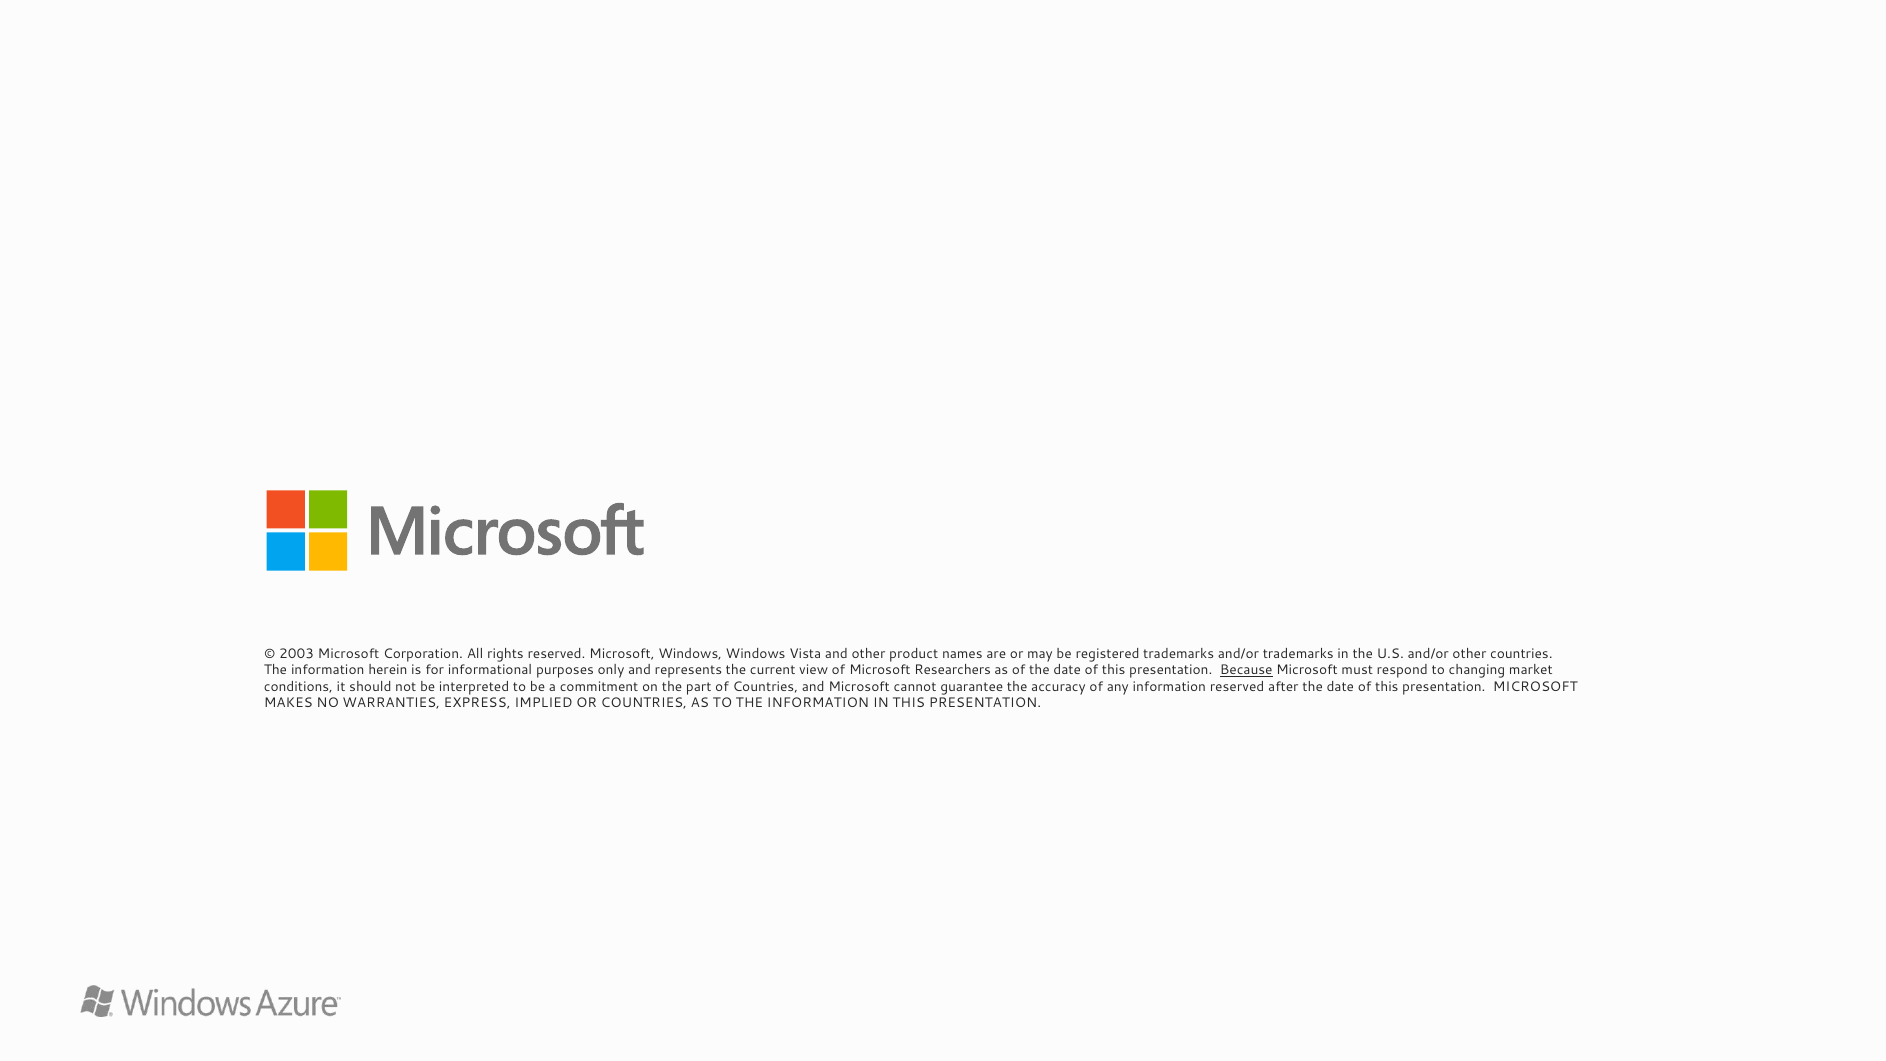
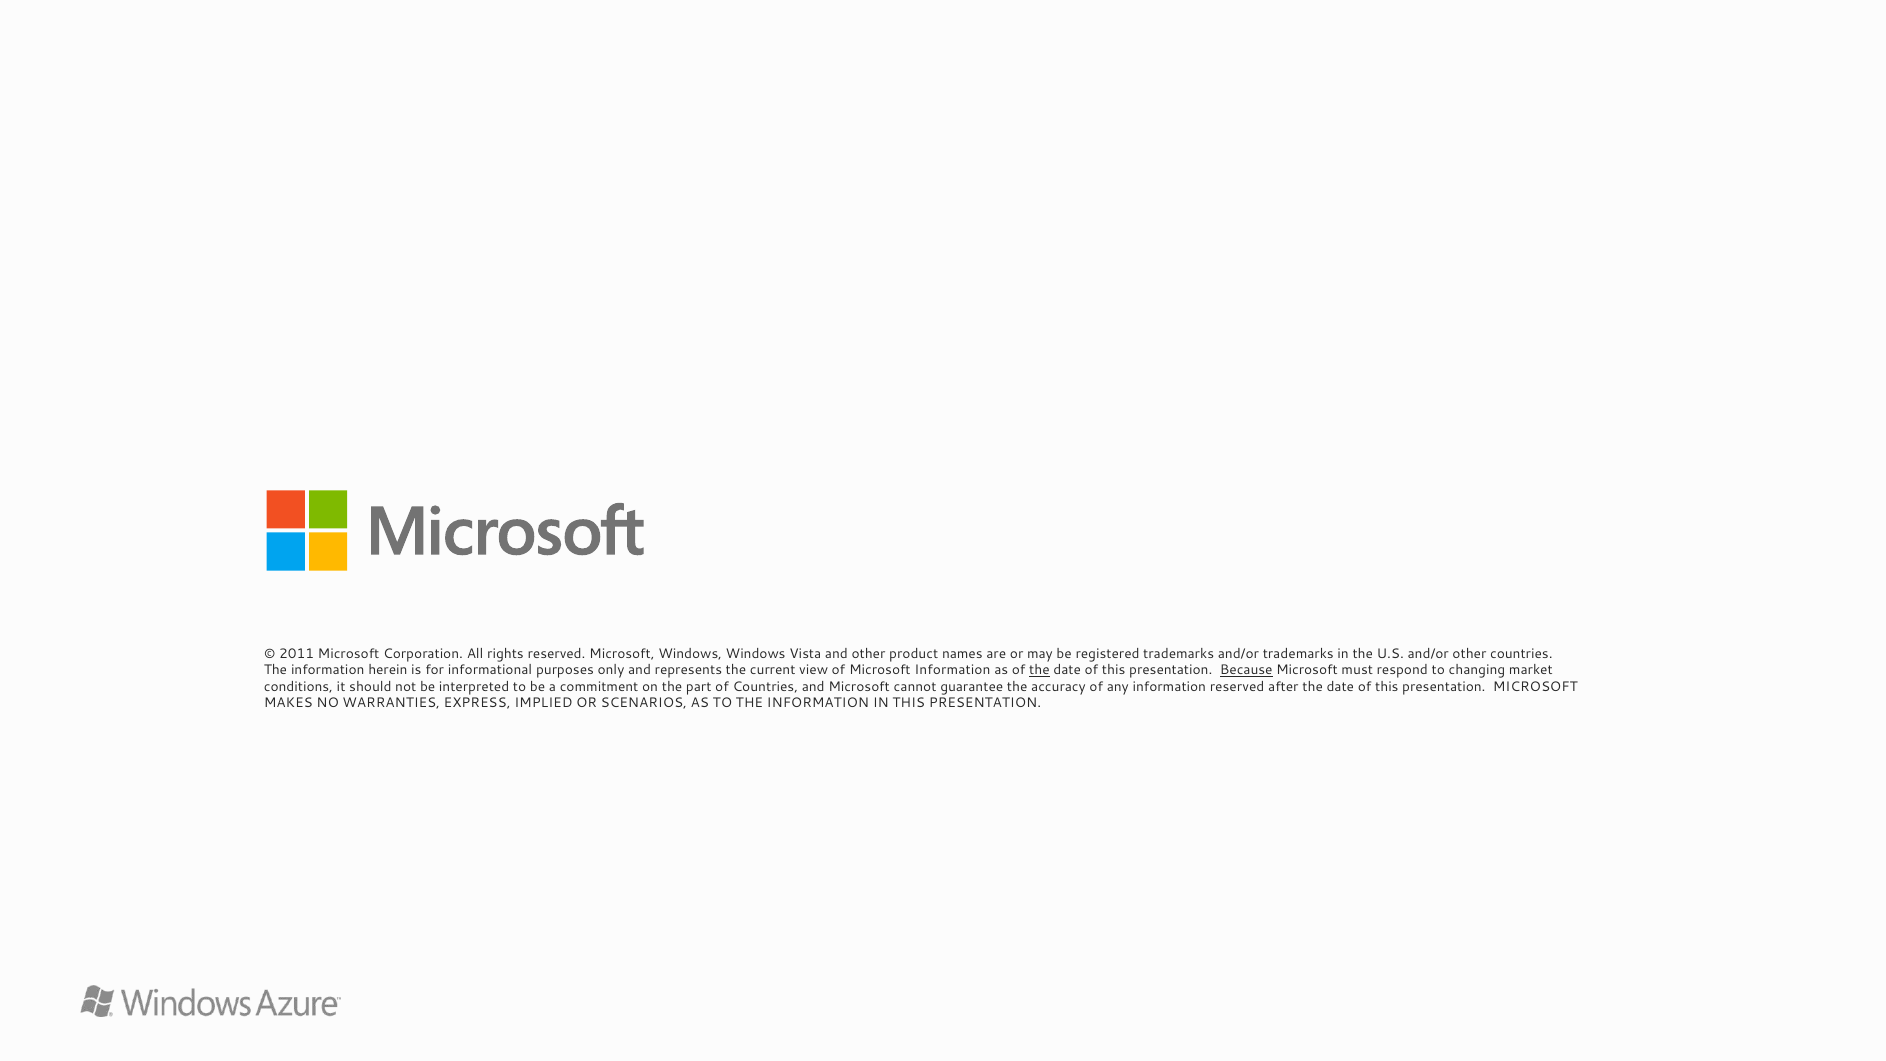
2003: 2003 -> 2011
Microsoft Researchers: Researchers -> Information
the at (1039, 670) underline: none -> present
OR COUNTRIES: COUNTRIES -> SCENARIOS
